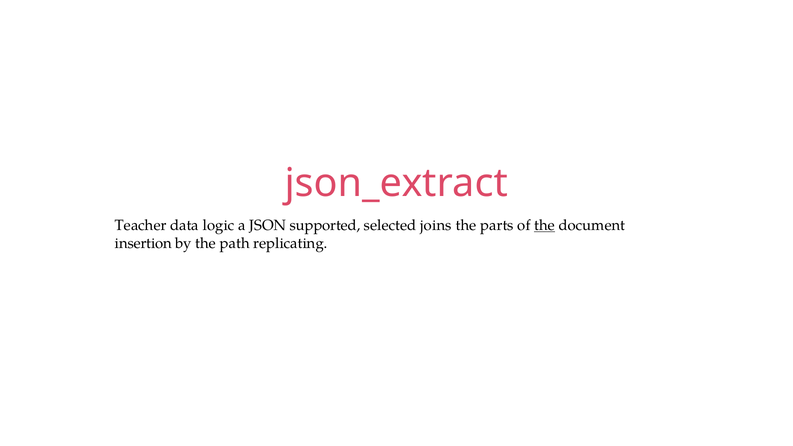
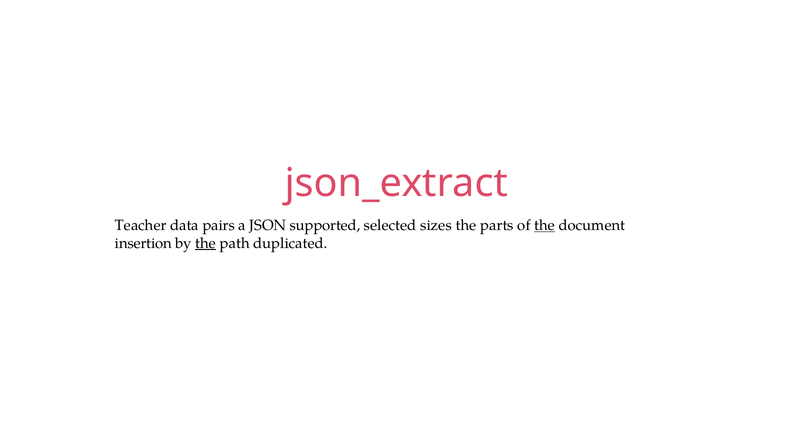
logic: logic -> pairs
joins: joins -> sizes
the at (206, 243) underline: none -> present
replicating: replicating -> duplicated
